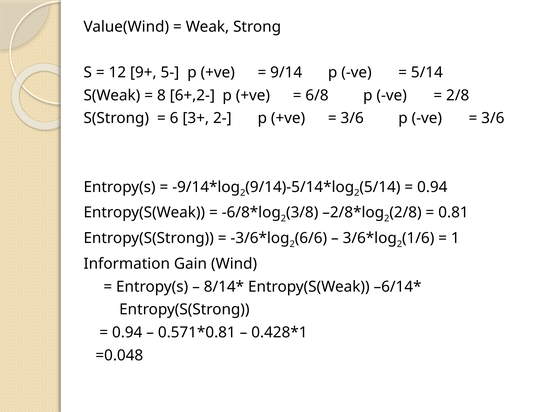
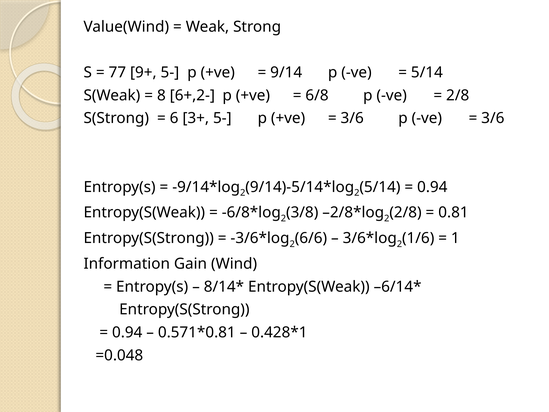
12: 12 -> 77
3+ 2-: 2- -> 5-
